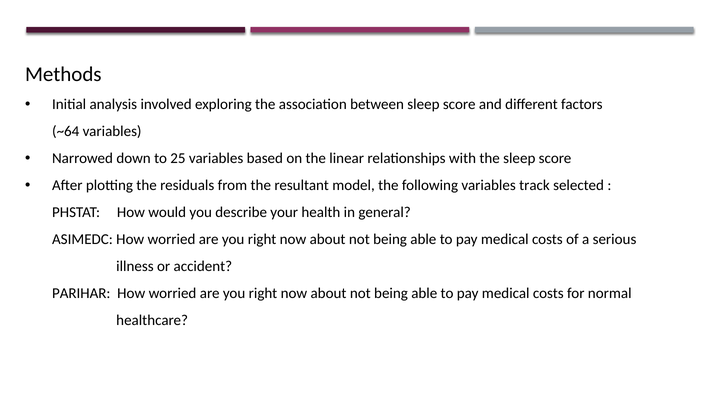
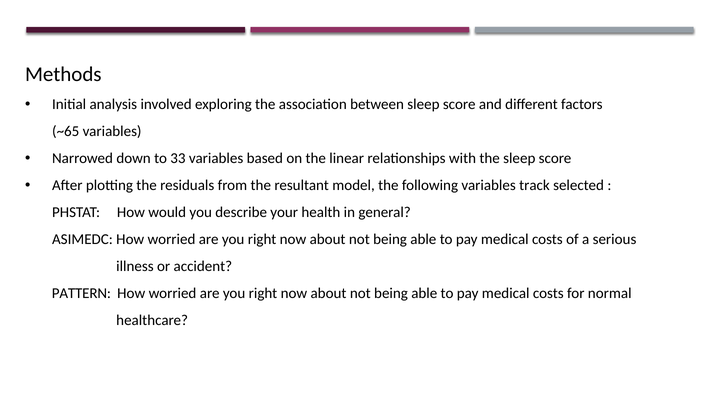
~64: ~64 -> ~65
25: 25 -> 33
PARIHAR: PARIHAR -> PATTERN
